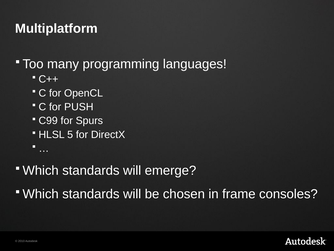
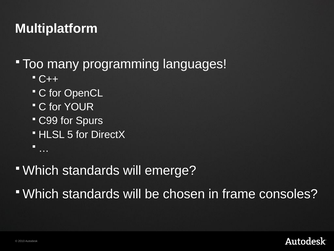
PUSH: PUSH -> YOUR
